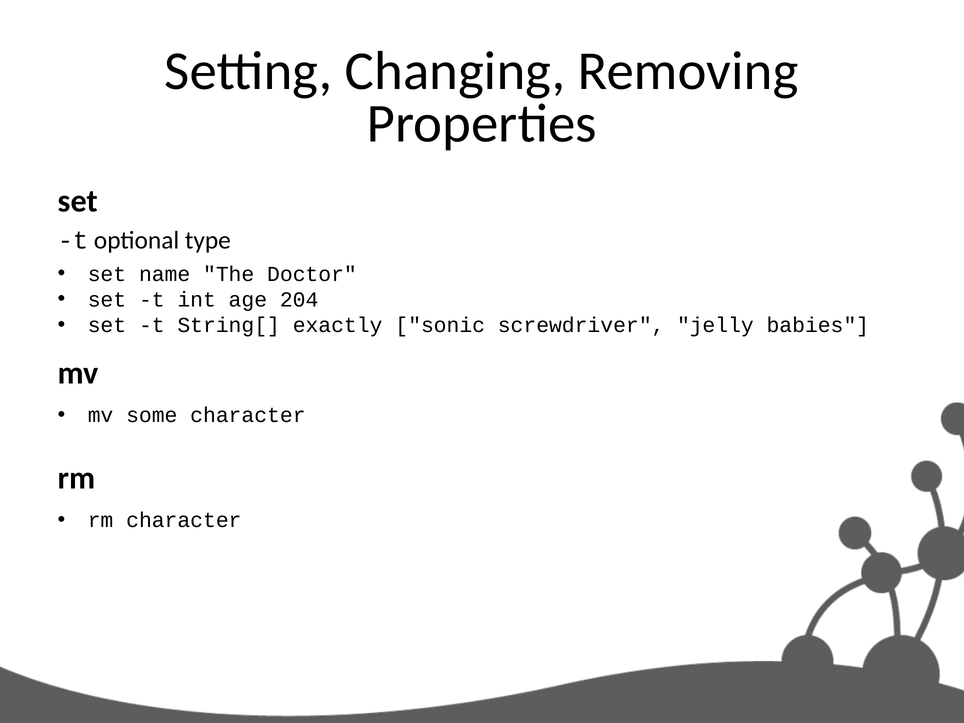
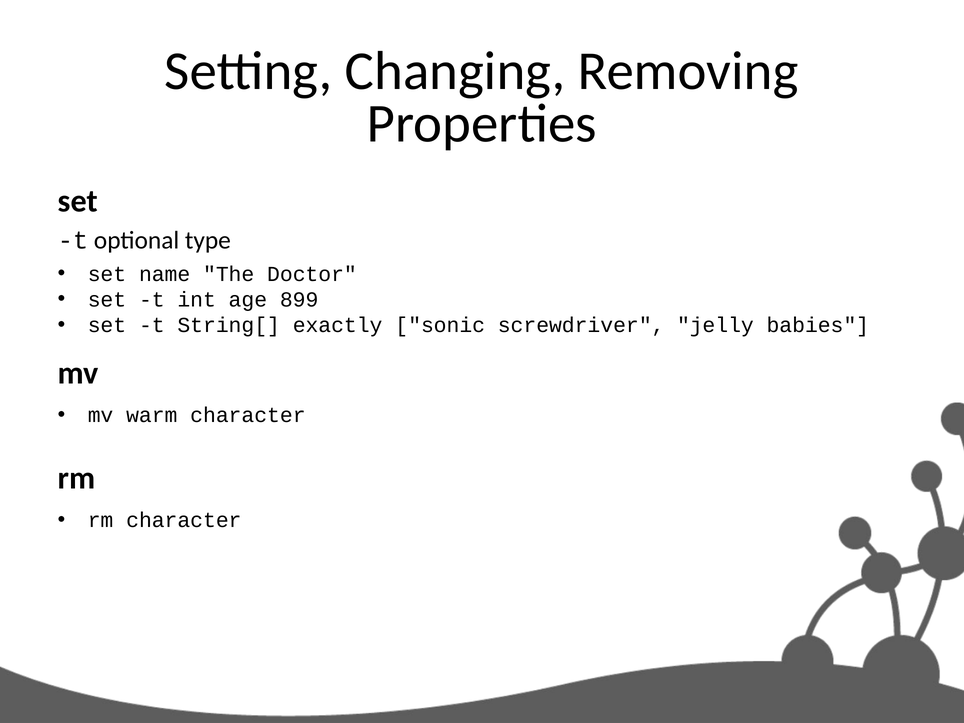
204: 204 -> 899
some: some -> warm
